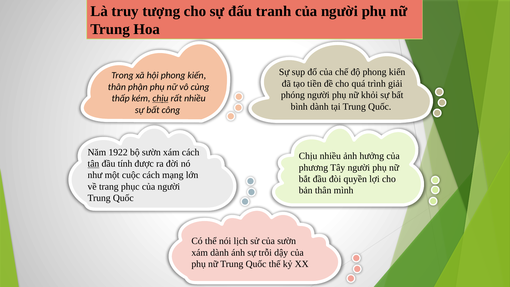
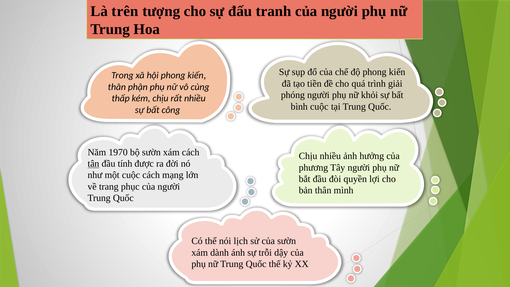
truy: truy -> trên
chịu at (160, 98) underline: present -> none
bình dành: dành -> cuộc
1922: 1922 -> 1970
